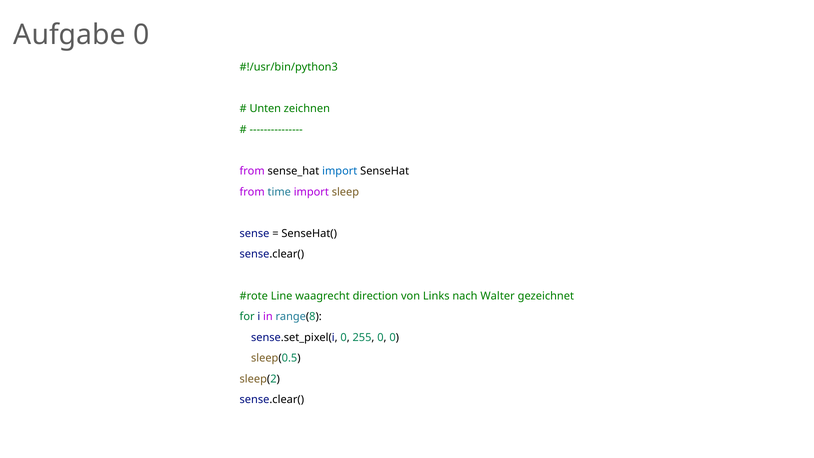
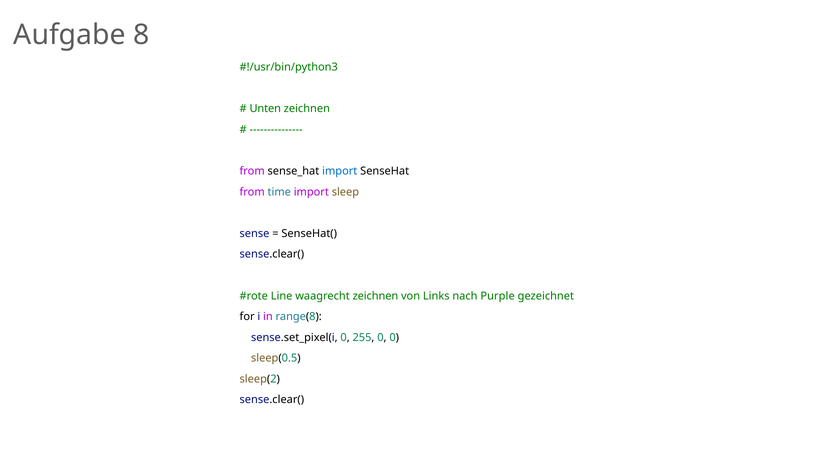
Aufgabe 0: 0 -> 8
waagrecht direction: direction -> zeichnen
Walter: Walter -> Purple
for colour: green -> black
